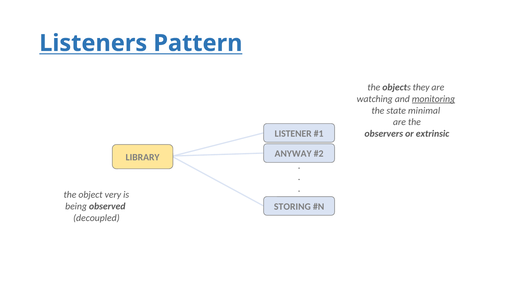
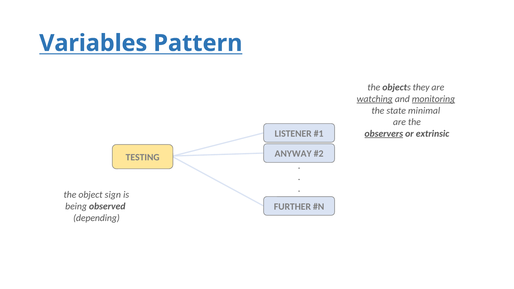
Listeners: Listeners -> Variables
watching underline: none -> present
observers underline: none -> present
LIBRARY: LIBRARY -> TESTING
very: very -> sign
STORING: STORING -> FURTHER
decoupled: decoupled -> depending
